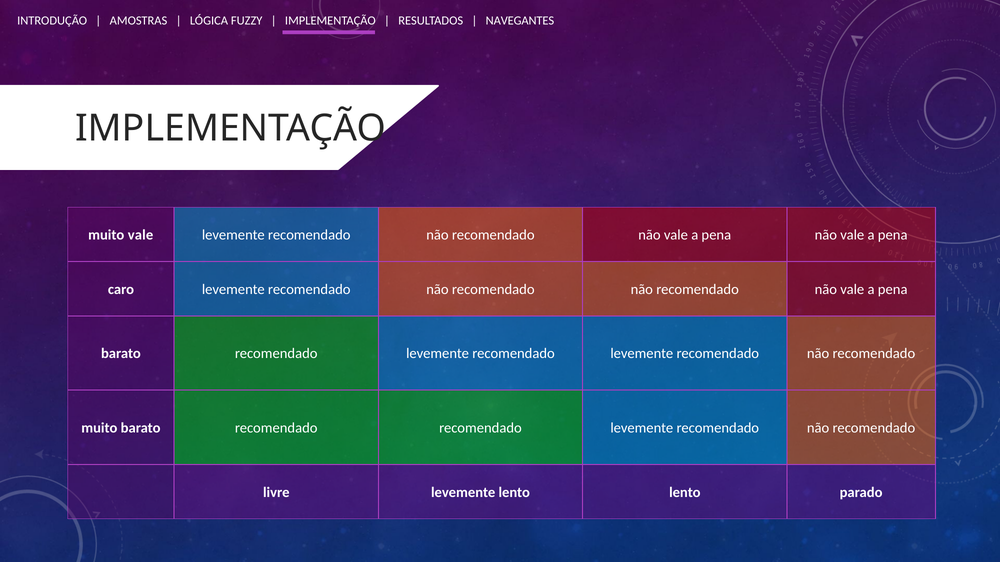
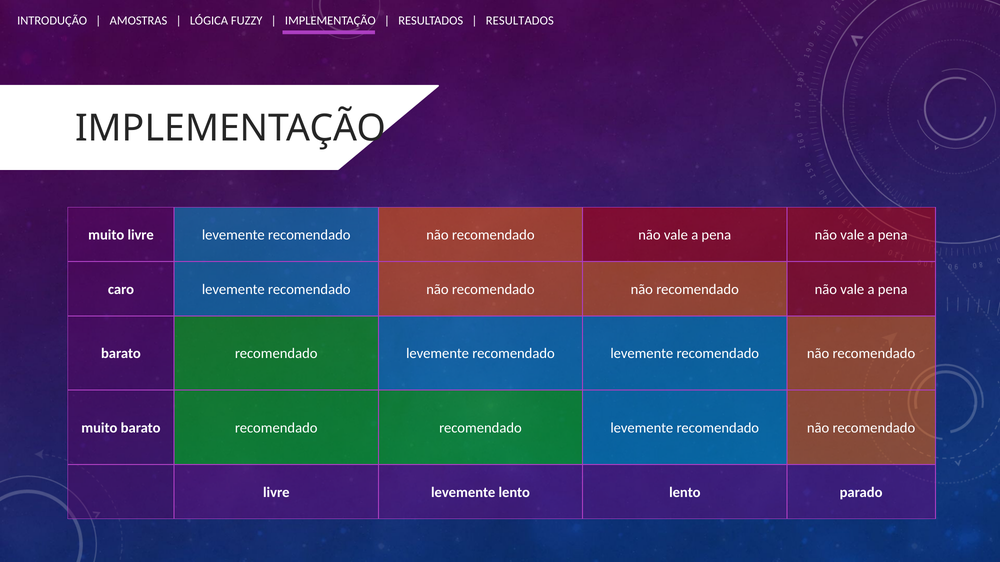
NAVEGANTES at (520, 21): NAVEGANTES -> RESULTADOS
muito vale: vale -> livre
